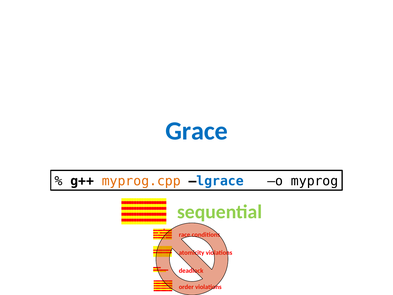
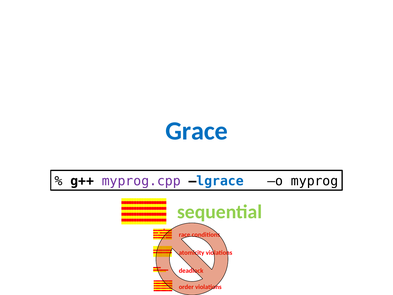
myprog.cpp colour: orange -> purple
